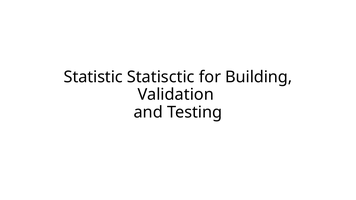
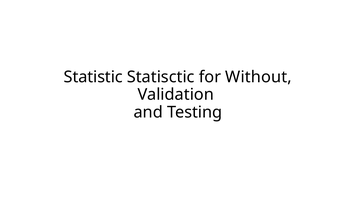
Building: Building -> Without
